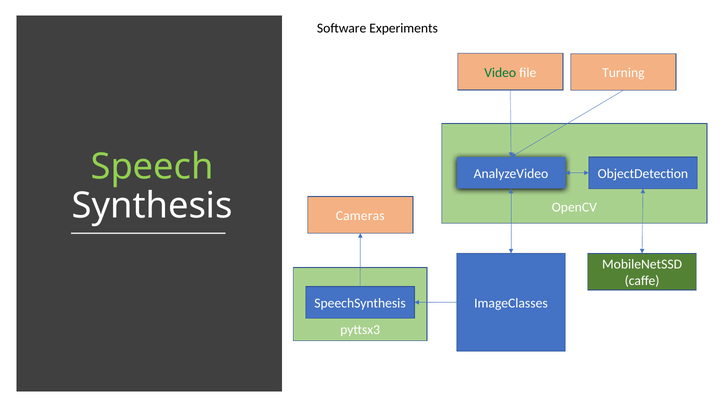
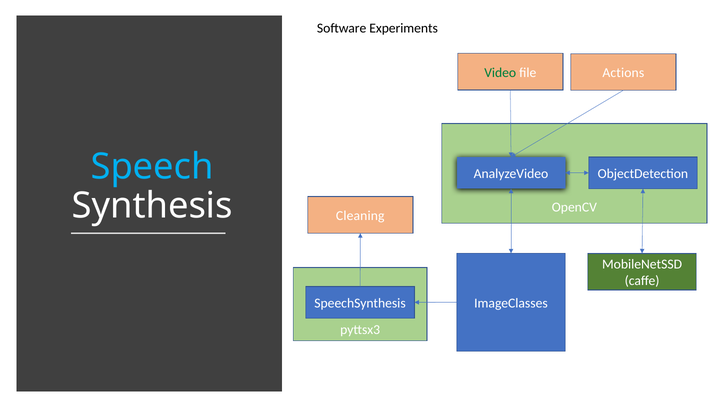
Turning: Turning -> Actions
Speech colour: light green -> light blue
Cameras: Cameras -> Cleaning
